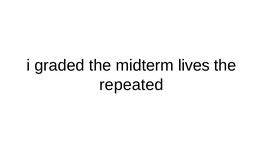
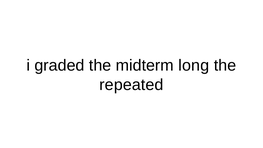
lives: lives -> long
